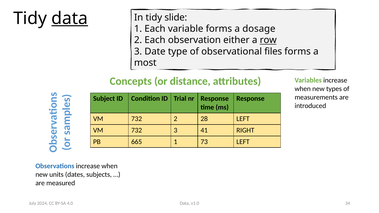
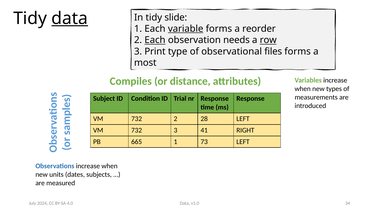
variable underline: none -> present
dosage: dosage -> reorder
Each at (155, 40) underline: none -> present
either: either -> needs
Date: Date -> Print
Concepts: Concepts -> Compiles
